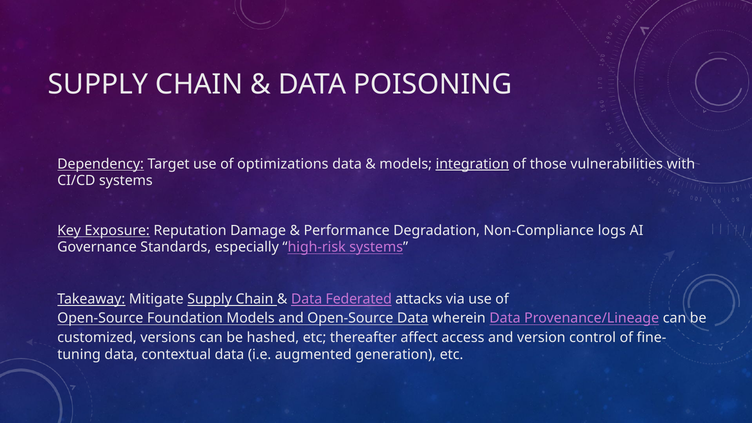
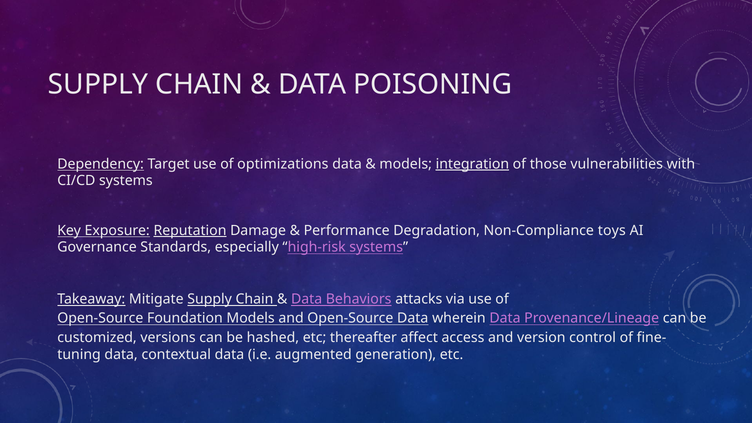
Reputation underline: none -> present
logs: logs -> toys
Federated: Federated -> Behaviors
